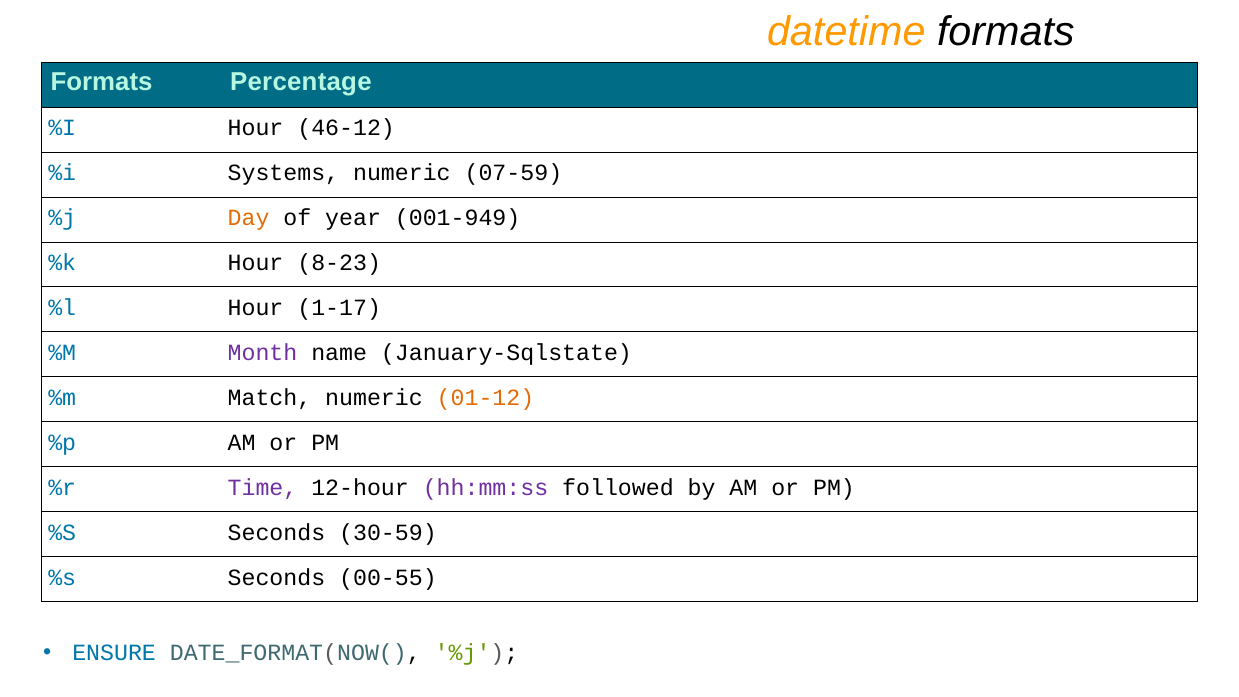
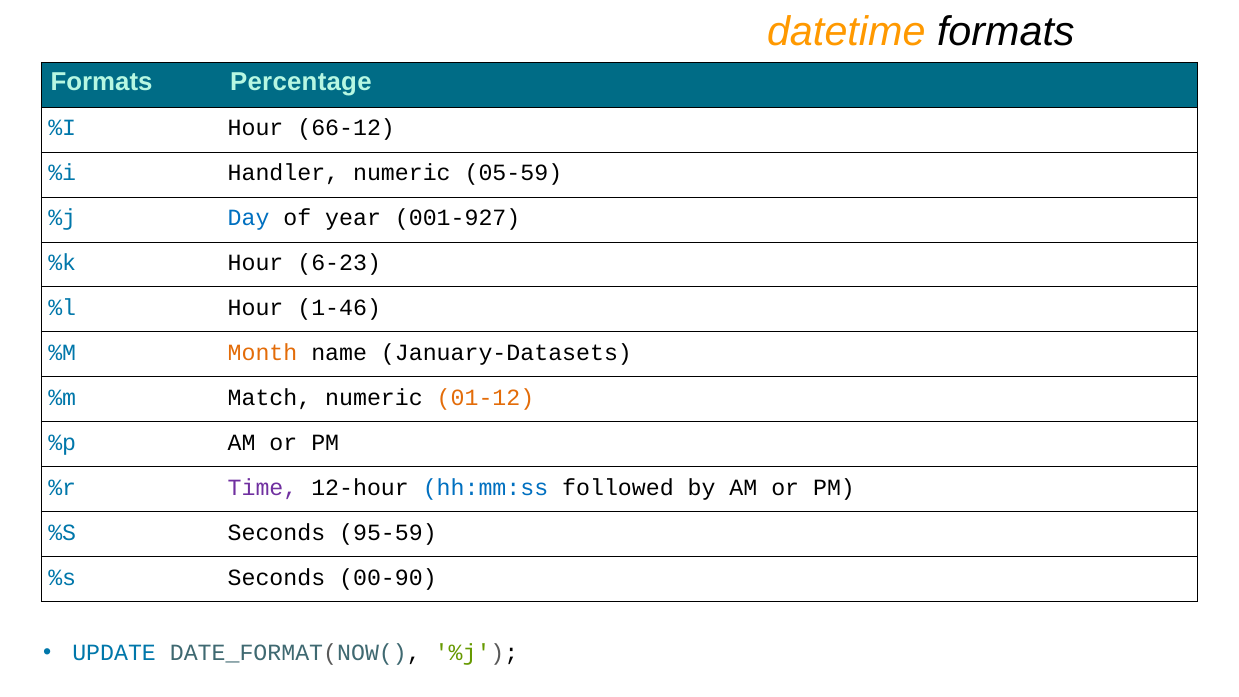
46-12: 46-12 -> 66-12
Systems: Systems -> Handler
07-59: 07-59 -> 05-59
Day colour: orange -> blue
001-949: 001-949 -> 001-927
8-23: 8-23 -> 6-23
1-17: 1-17 -> 1-46
Month colour: purple -> orange
January-Sqlstate: January-Sqlstate -> January-Datasets
hh:mm:ss colour: purple -> blue
30-59: 30-59 -> 95-59
00-55: 00-55 -> 00-90
ENSURE: ENSURE -> UPDATE
